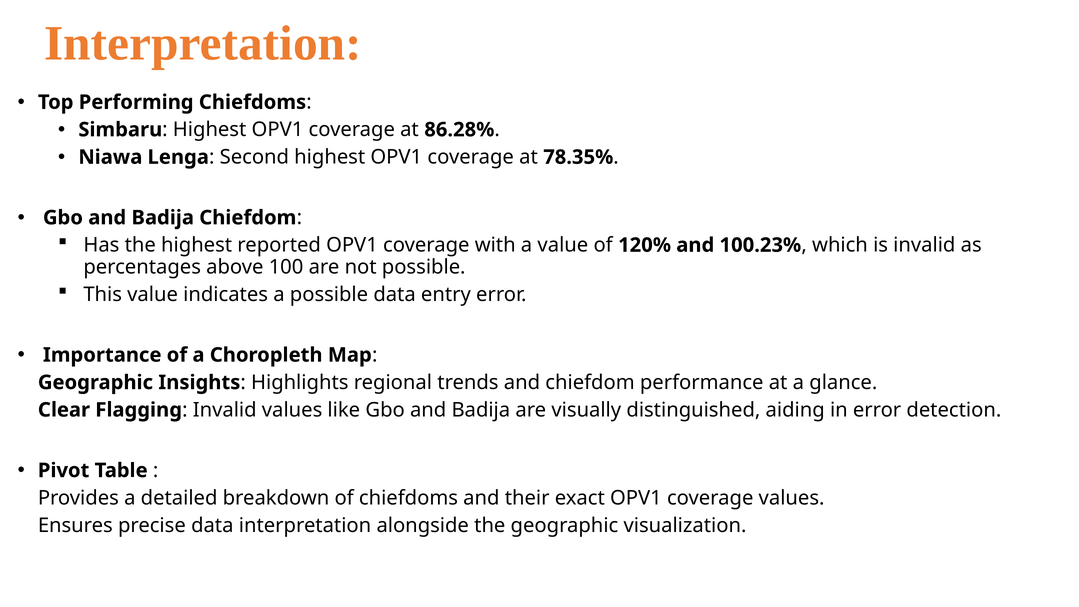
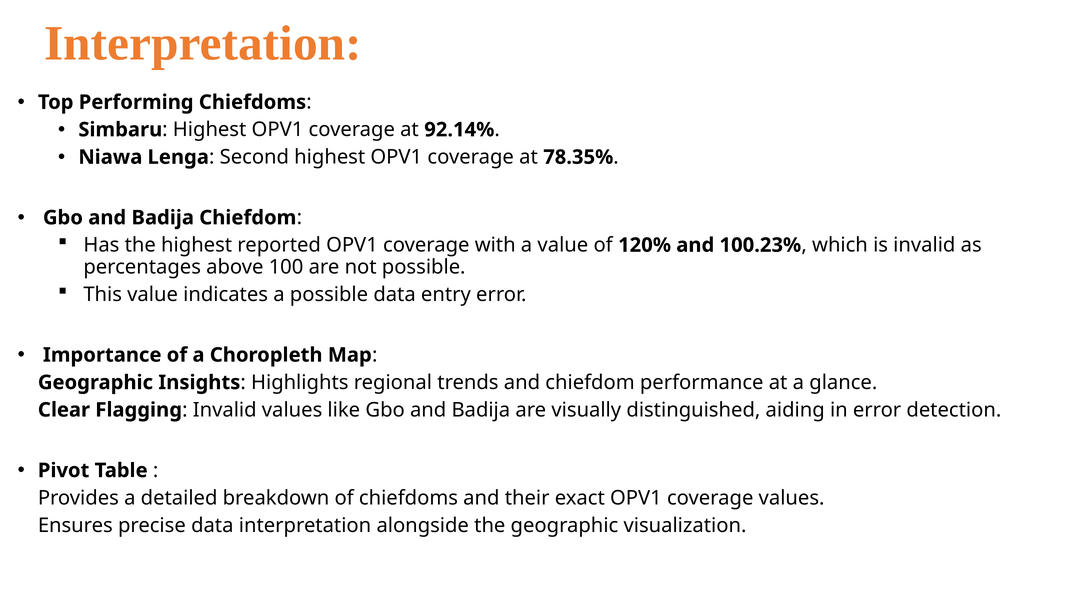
86.28%: 86.28% -> 92.14%
